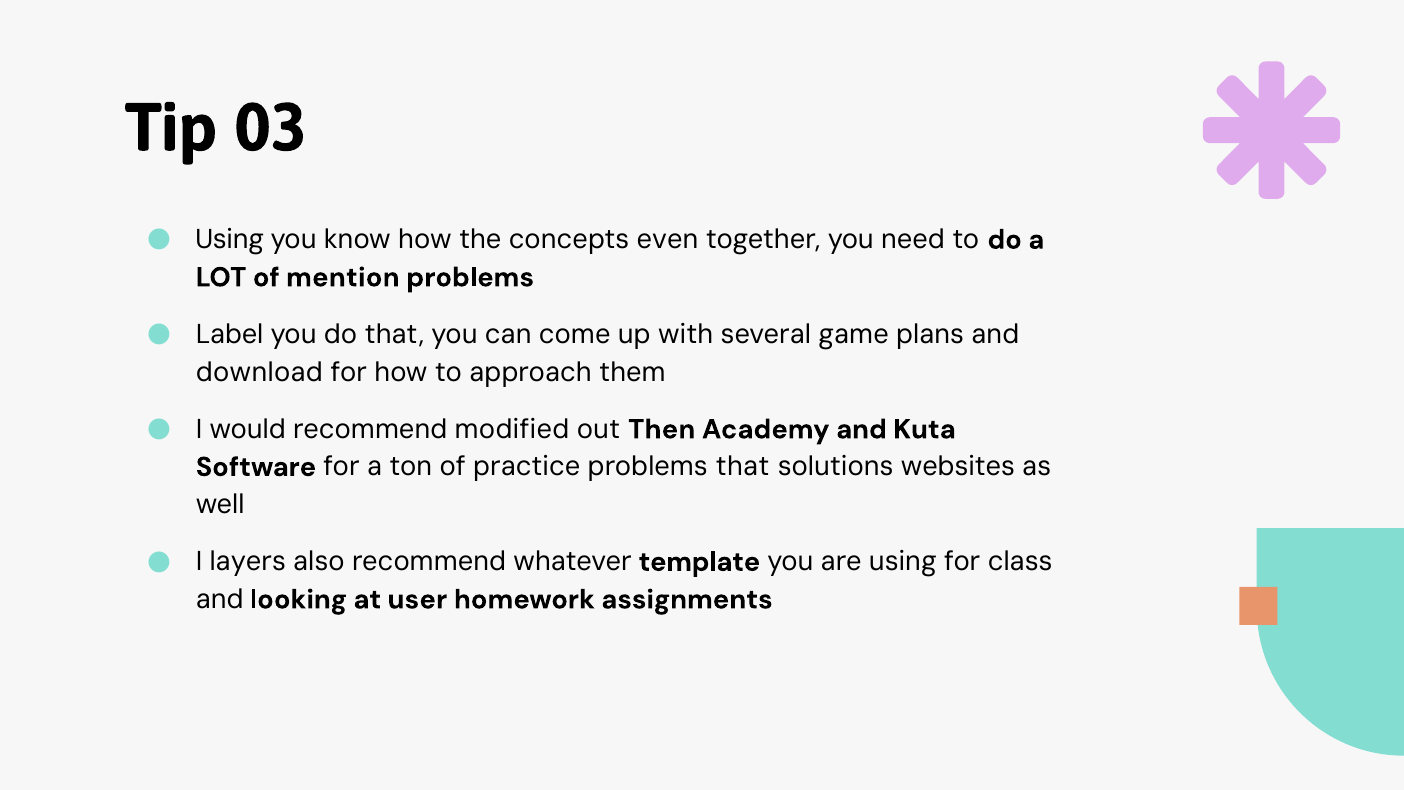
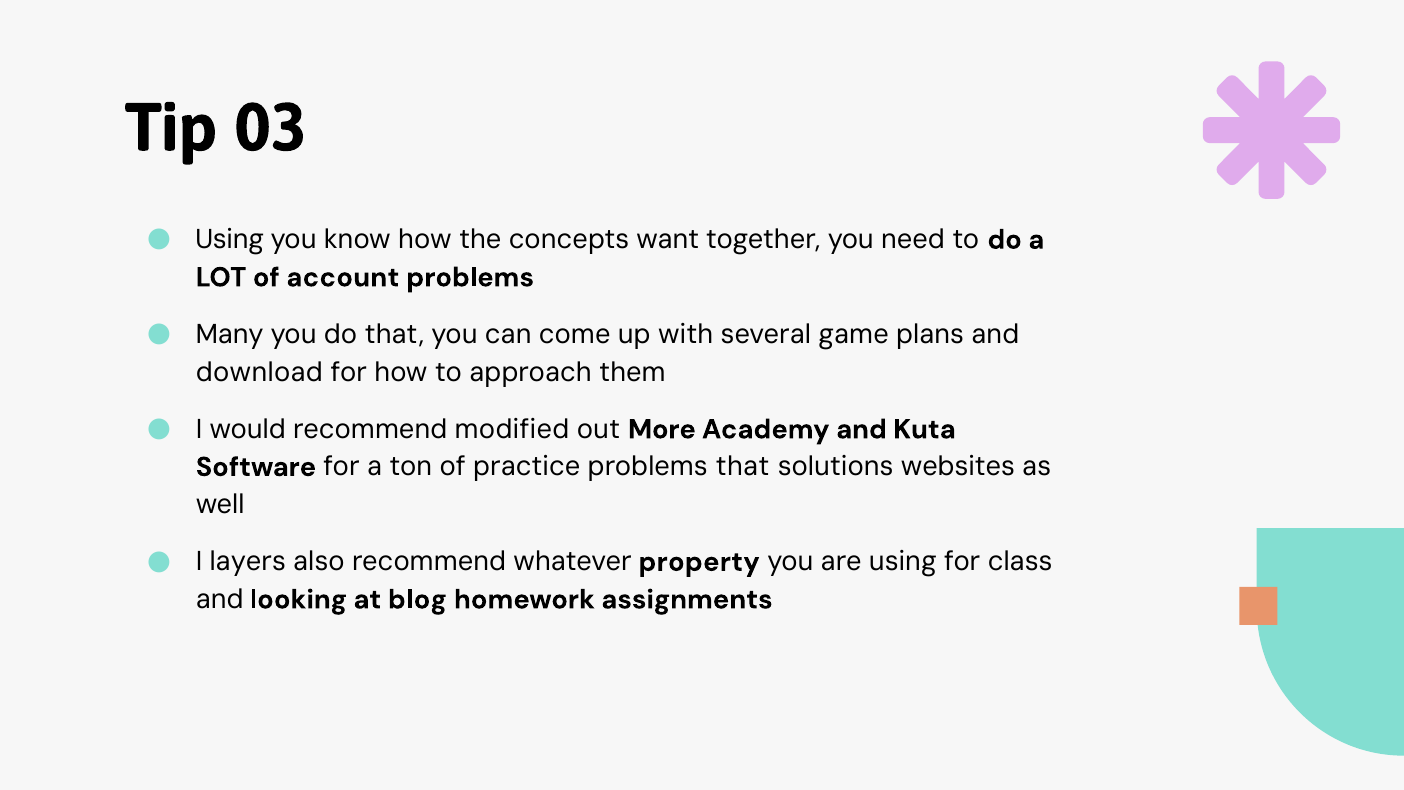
even: even -> want
mention: mention -> account
Label: Label -> Many
Then: Then -> More
template: template -> property
user: user -> blog
